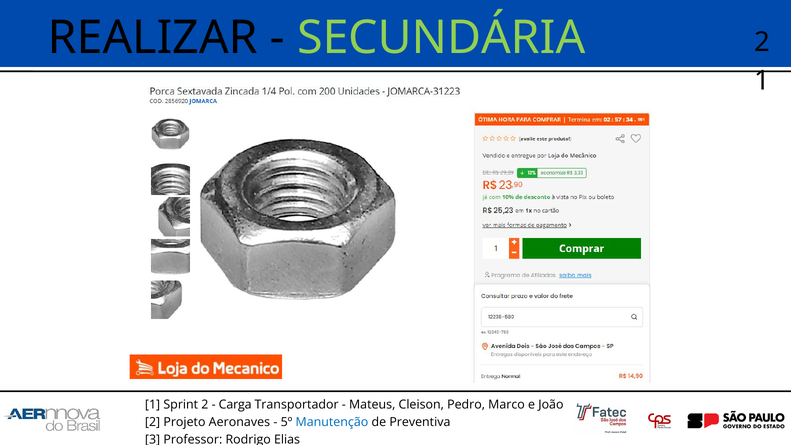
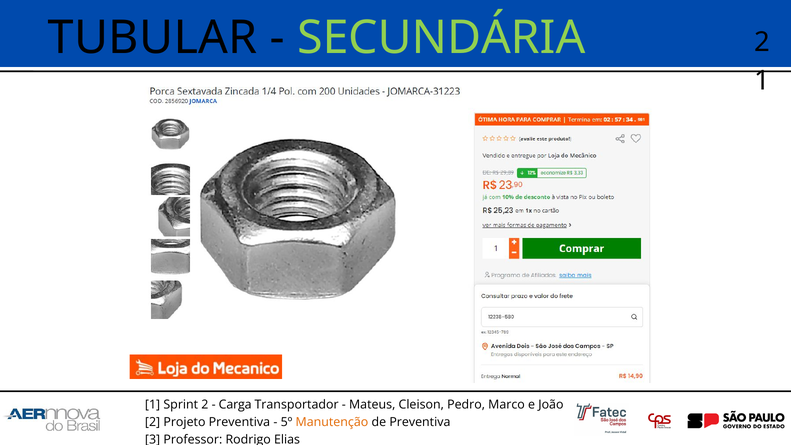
REALIZAR: REALIZAR -> TUBULAR
Projeto Aeronaves: Aeronaves -> Preventiva
Manutenção colour: blue -> orange
